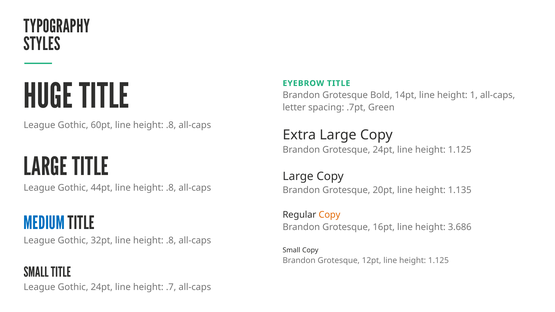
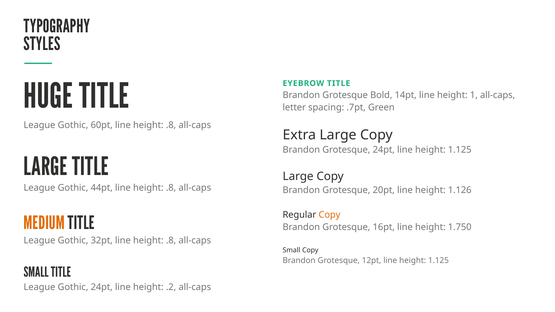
1.135: 1.135 -> 1.126
MEDIUM colour: blue -> orange
3.686: 3.686 -> 1.750
.7: .7 -> .2
